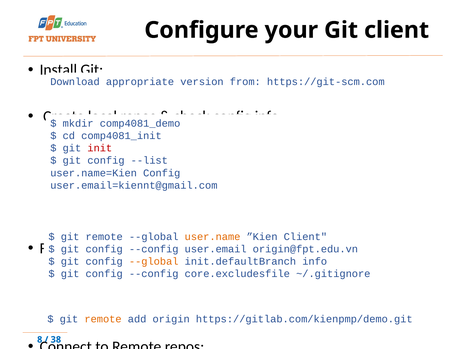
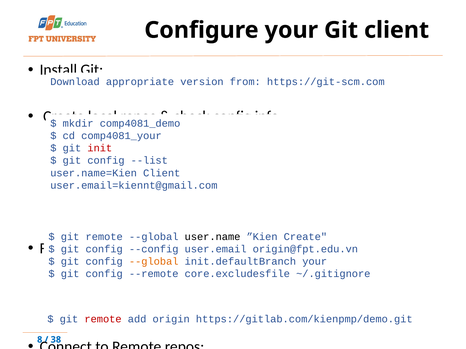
comp4081_init: comp4081_init -> comp4081_your
user.name=Kien Config: Config -> Client
user.name colour: orange -> black
”Kien Client: Client -> Create
init.defaultBranch info: info -> your
--config at (154, 274): --config -> --remote
remote at (103, 320) colour: orange -> red
